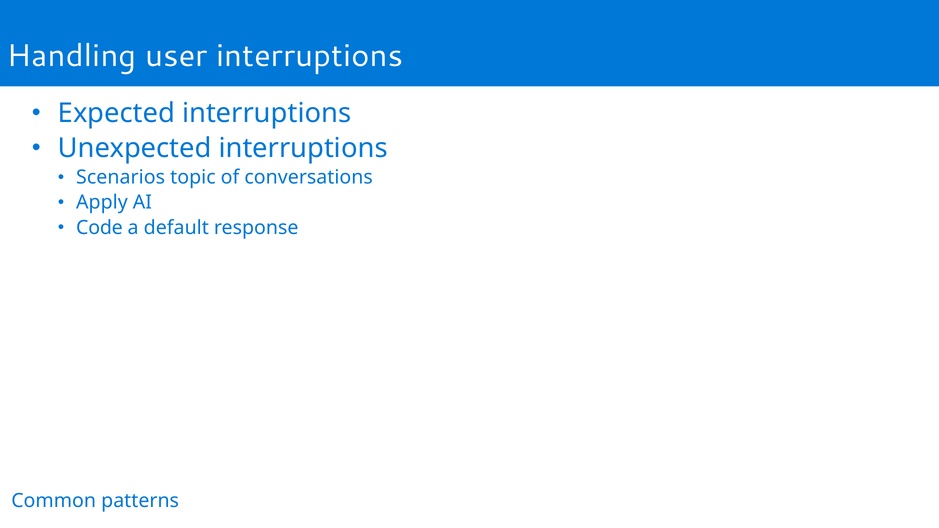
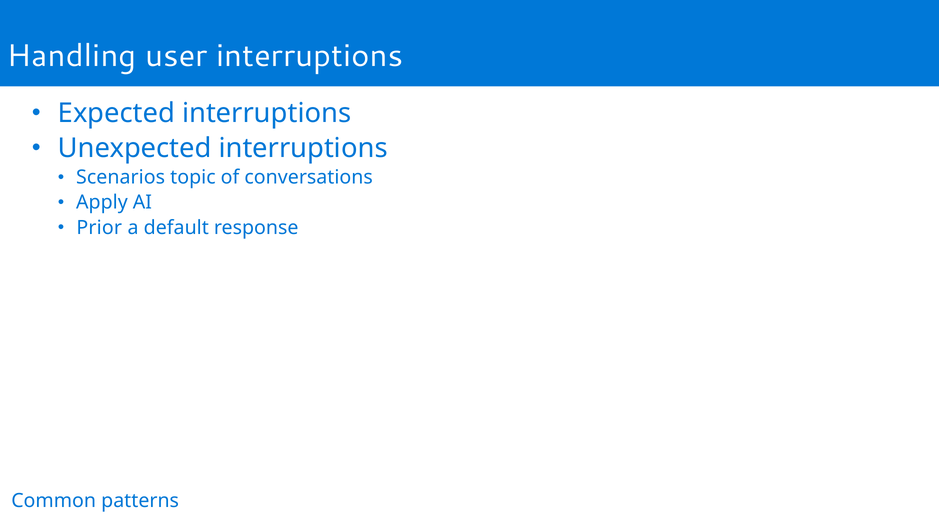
Code: Code -> Prior
